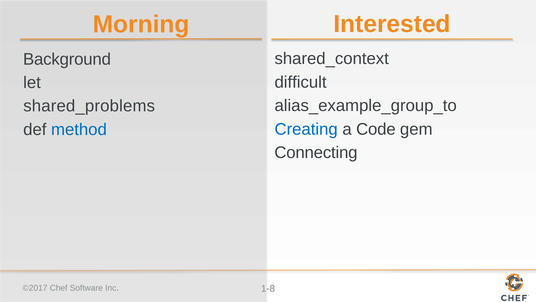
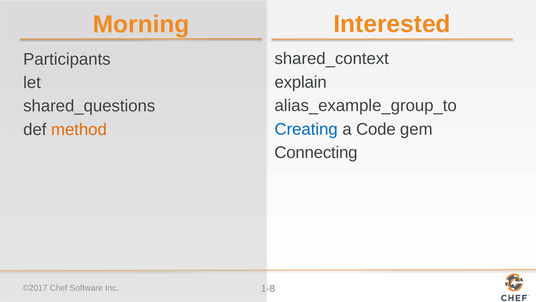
Background: Background -> Participants
difficult: difficult -> explain
shared_problems: shared_problems -> shared_questions
method colour: blue -> orange
